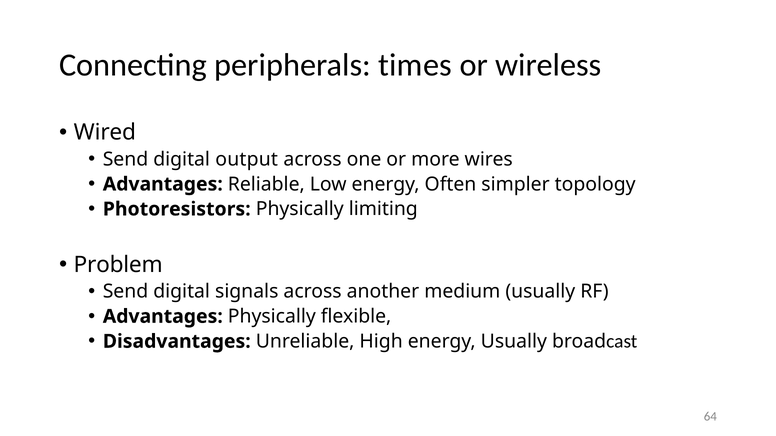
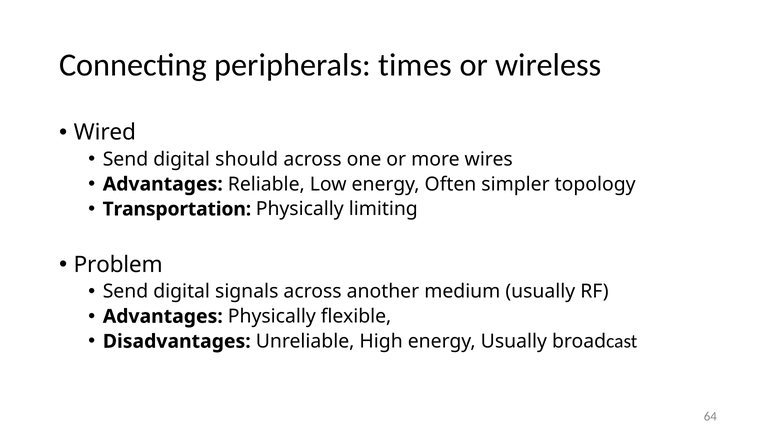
output: output -> should
Photoresistors: Photoresistors -> Transportation
